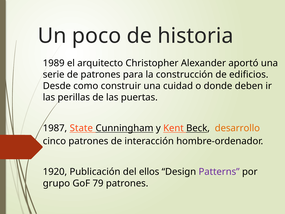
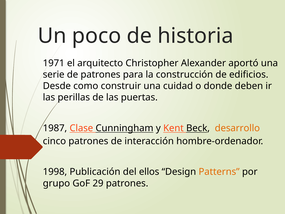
1989: 1989 -> 1971
State: State -> Clase
1920: 1920 -> 1998
Patterns colour: purple -> orange
79: 79 -> 29
